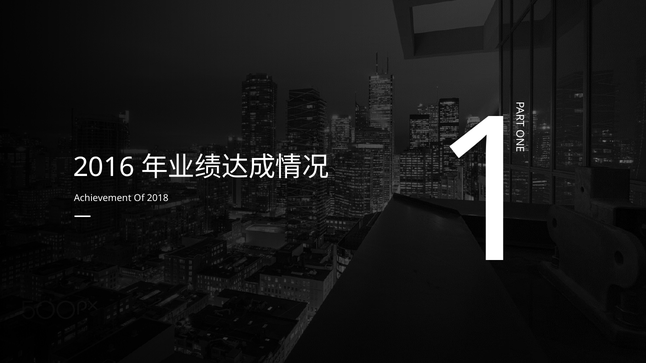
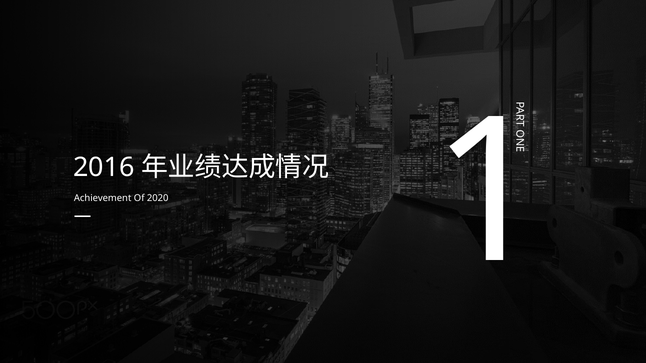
2018: 2018 -> 2020
